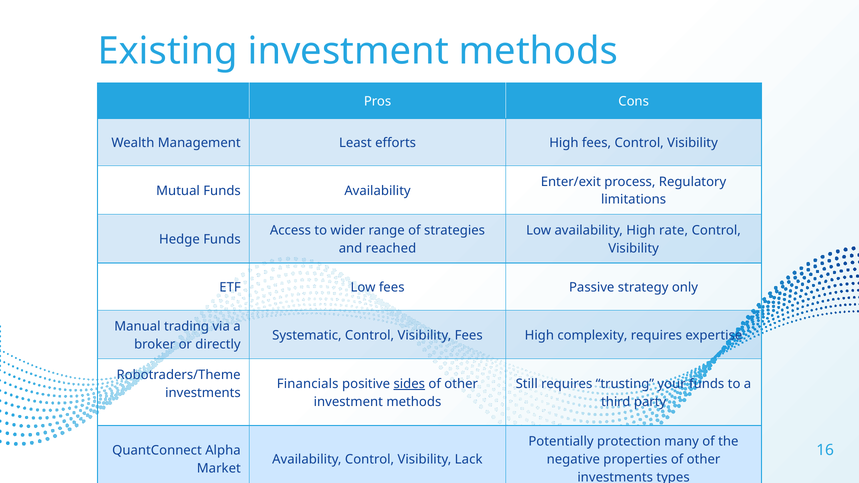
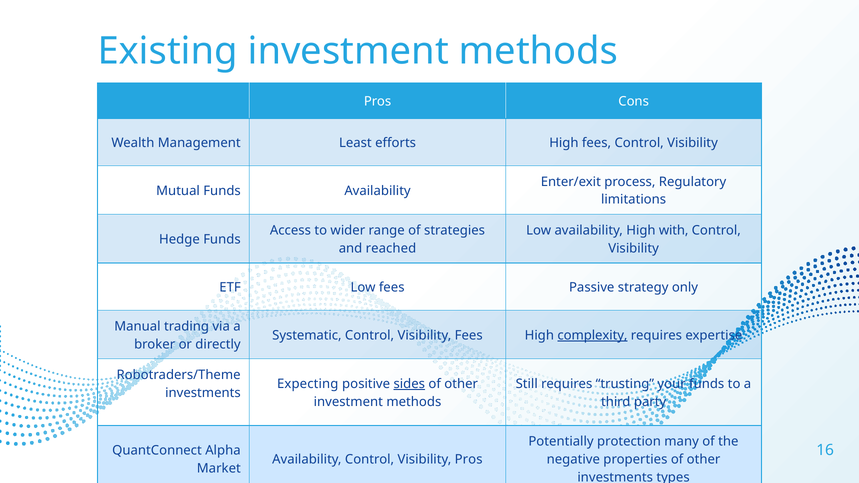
rate: rate -> with
complexity underline: none -> present
Financials: Financials -> Expecting
Visibility Lack: Lack -> Pros
